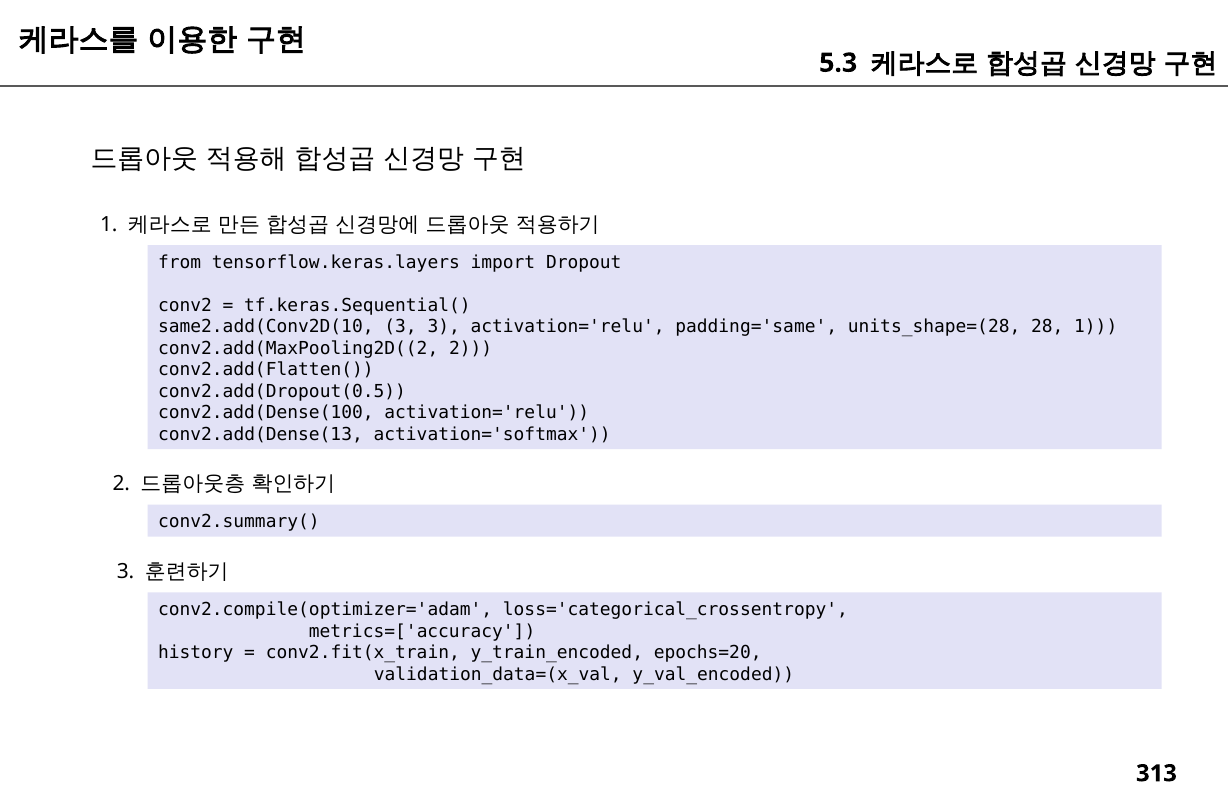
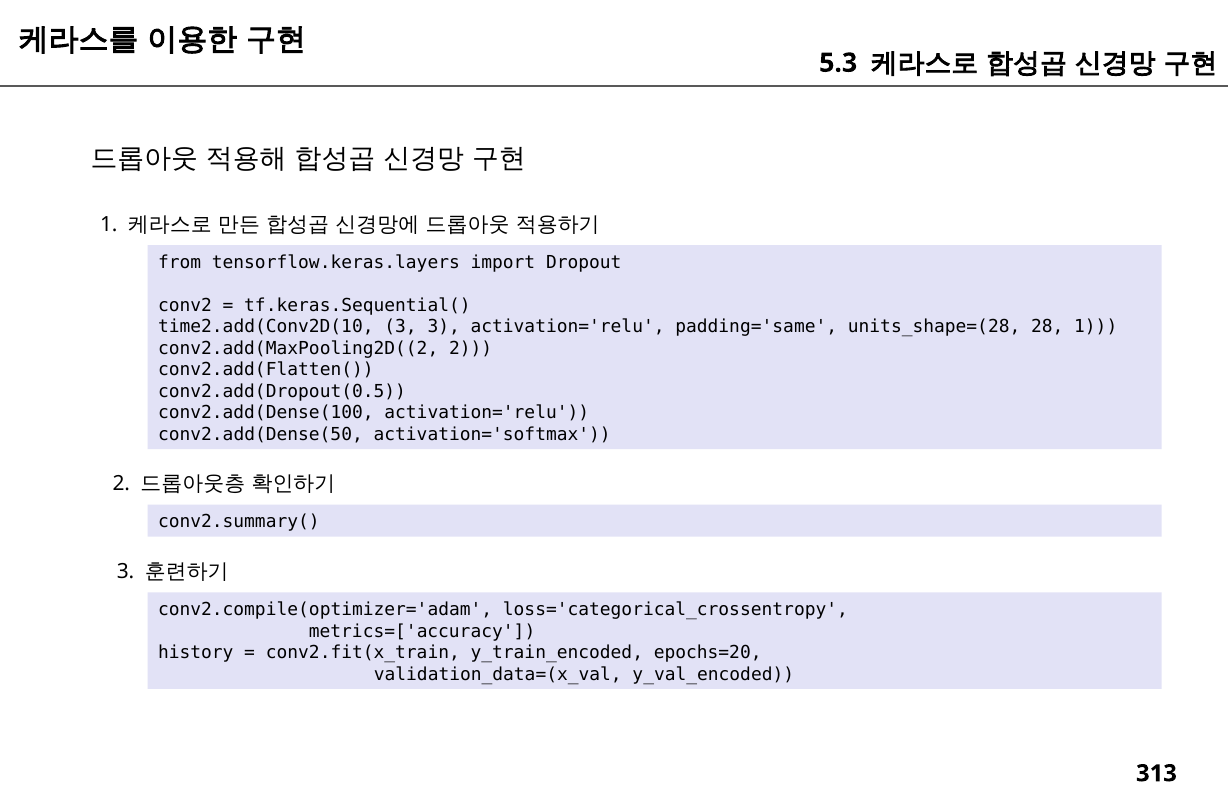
same2.add(Conv2D(10: same2.add(Conv2D(10 -> time2.add(Conv2D(10
conv2.add(Dense(13: conv2.add(Dense(13 -> conv2.add(Dense(50
